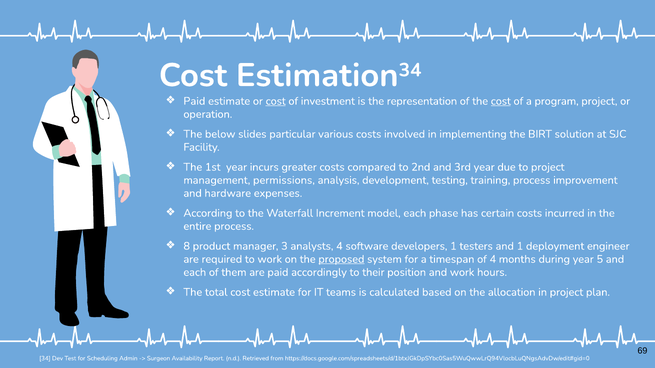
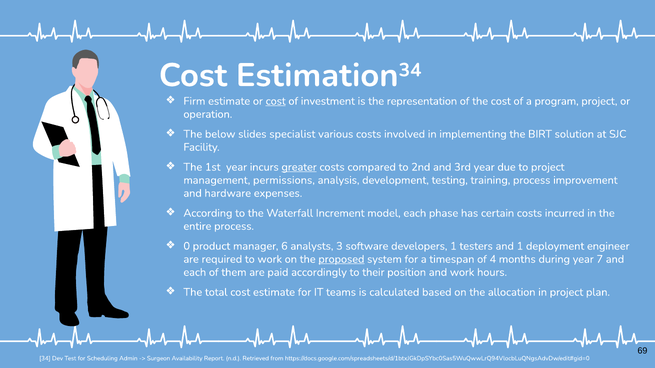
Paid at (194, 101): Paid -> Firm
cost at (501, 101) underline: present -> none
particular: particular -> specialist
greater underline: none -> present
8: 8 -> 0
3: 3 -> 6
analysts 4: 4 -> 3
5: 5 -> 7
